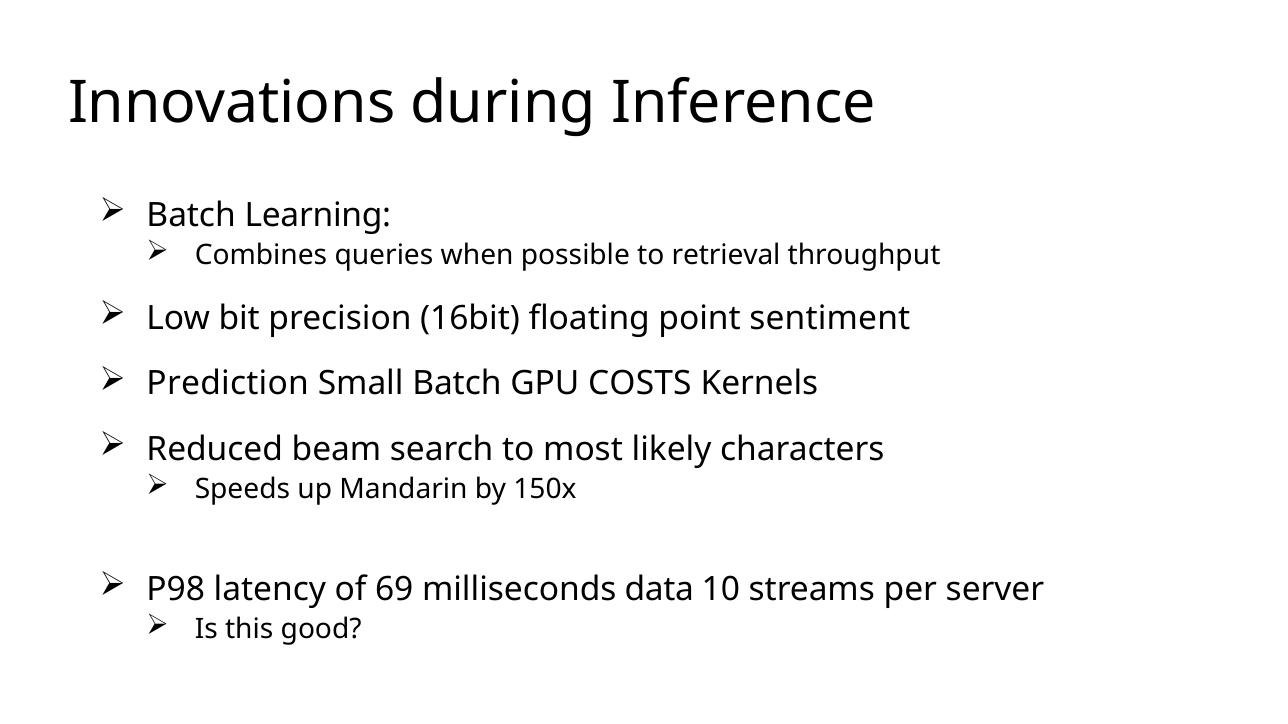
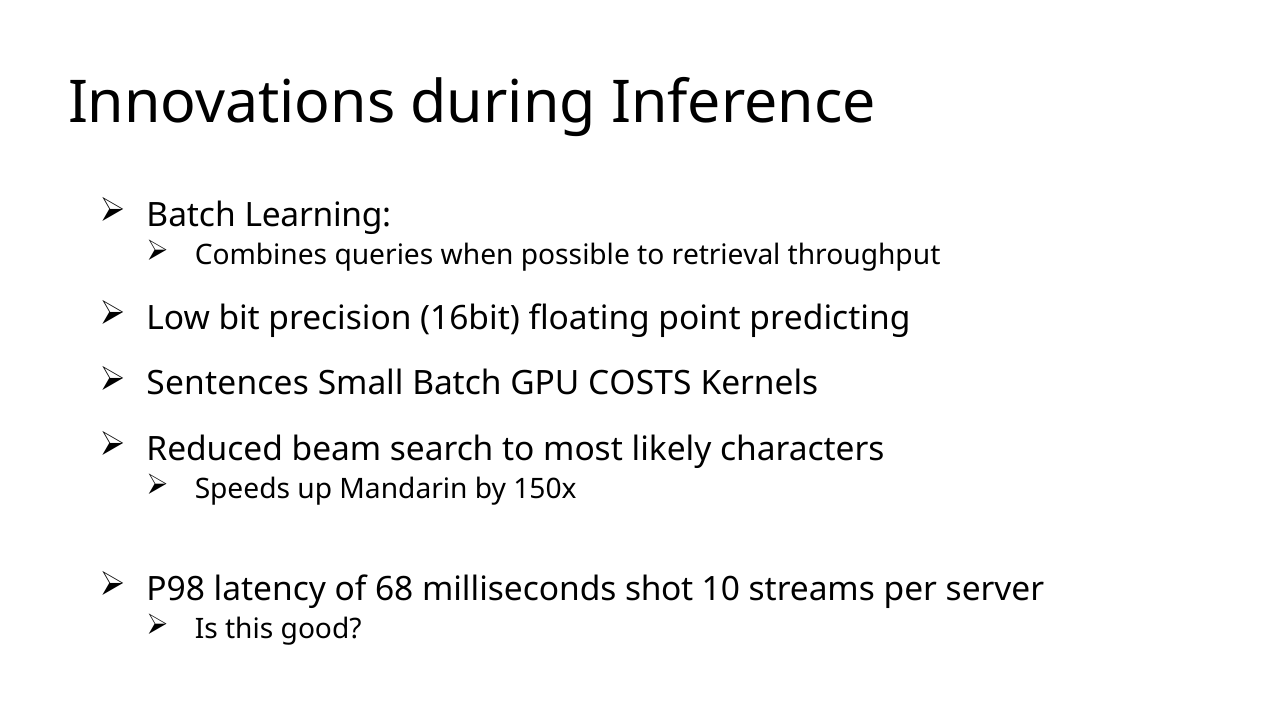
sentiment: sentiment -> predicting
Prediction: Prediction -> Sentences
69: 69 -> 68
data: data -> shot
